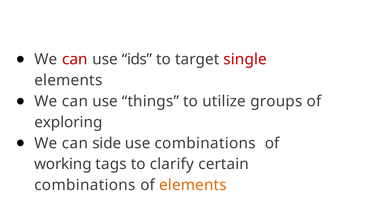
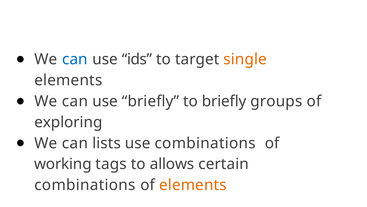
can at (75, 59) colour: red -> blue
single colour: red -> orange
use things: things -> brieﬂy
to utilize: utilize -> brieﬂy
side: side -> lists
clarify: clarify -> allows
